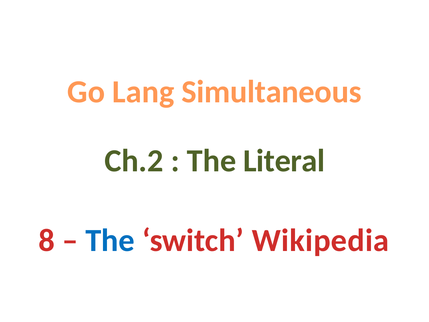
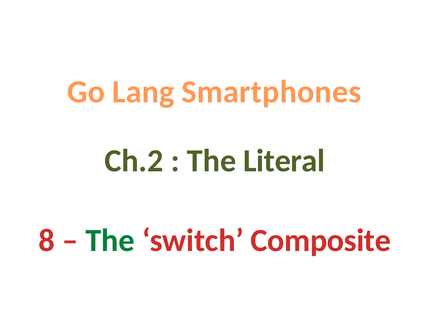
Simultaneous: Simultaneous -> Smartphones
The at (110, 240) colour: blue -> green
Wikipedia: Wikipedia -> Composite
